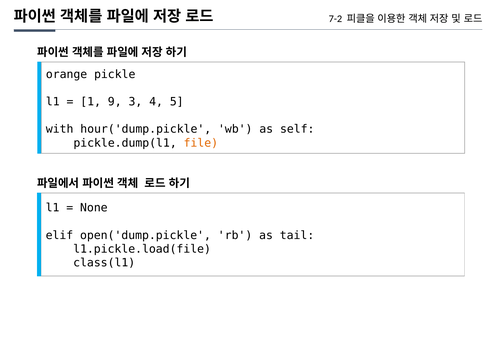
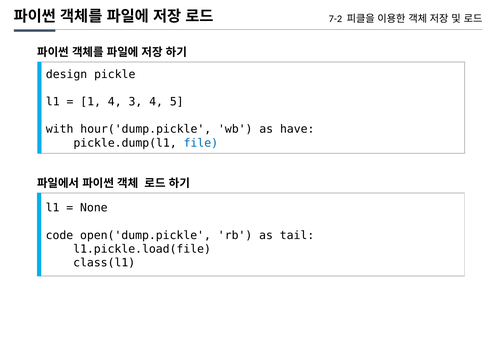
orange: orange -> design
1 9: 9 -> 4
self: self -> have
file colour: orange -> blue
elif: elif -> code
